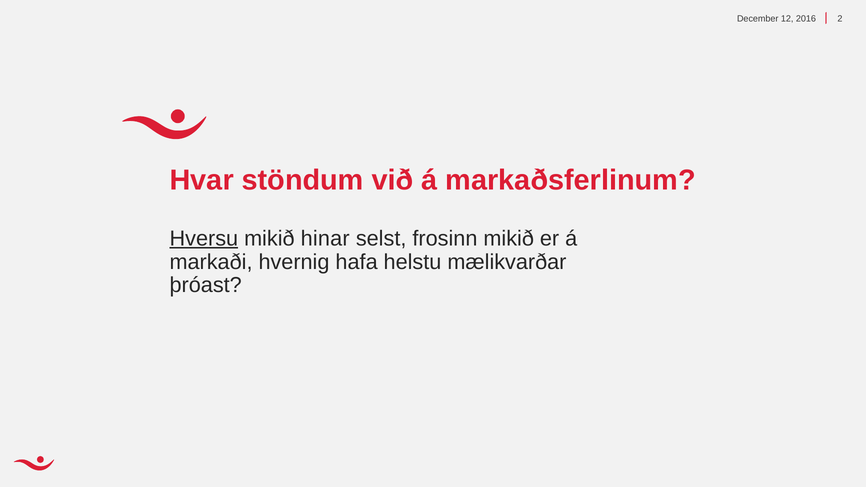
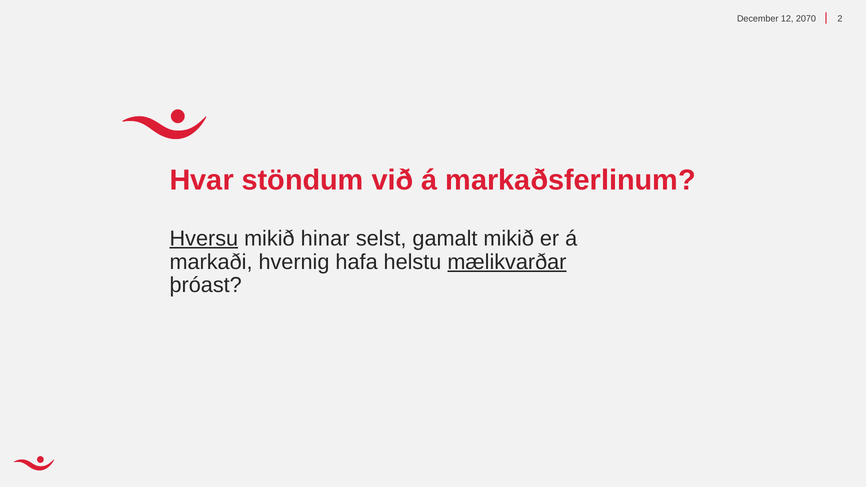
2016: 2016 -> 2070
frosinn: frosinn -> gamalt
mælikvarðar underline: none -> present
